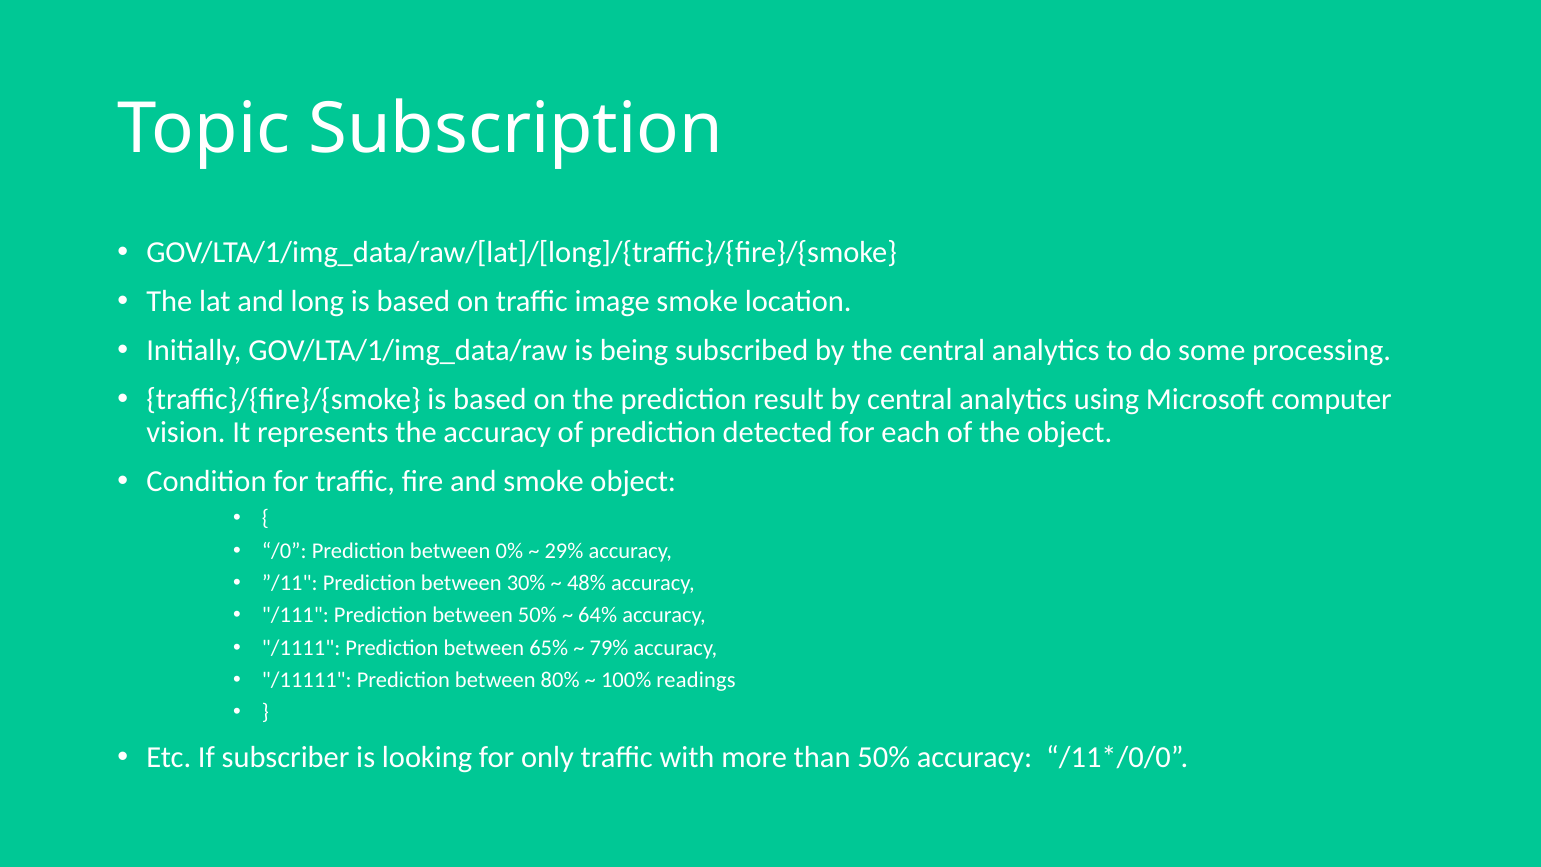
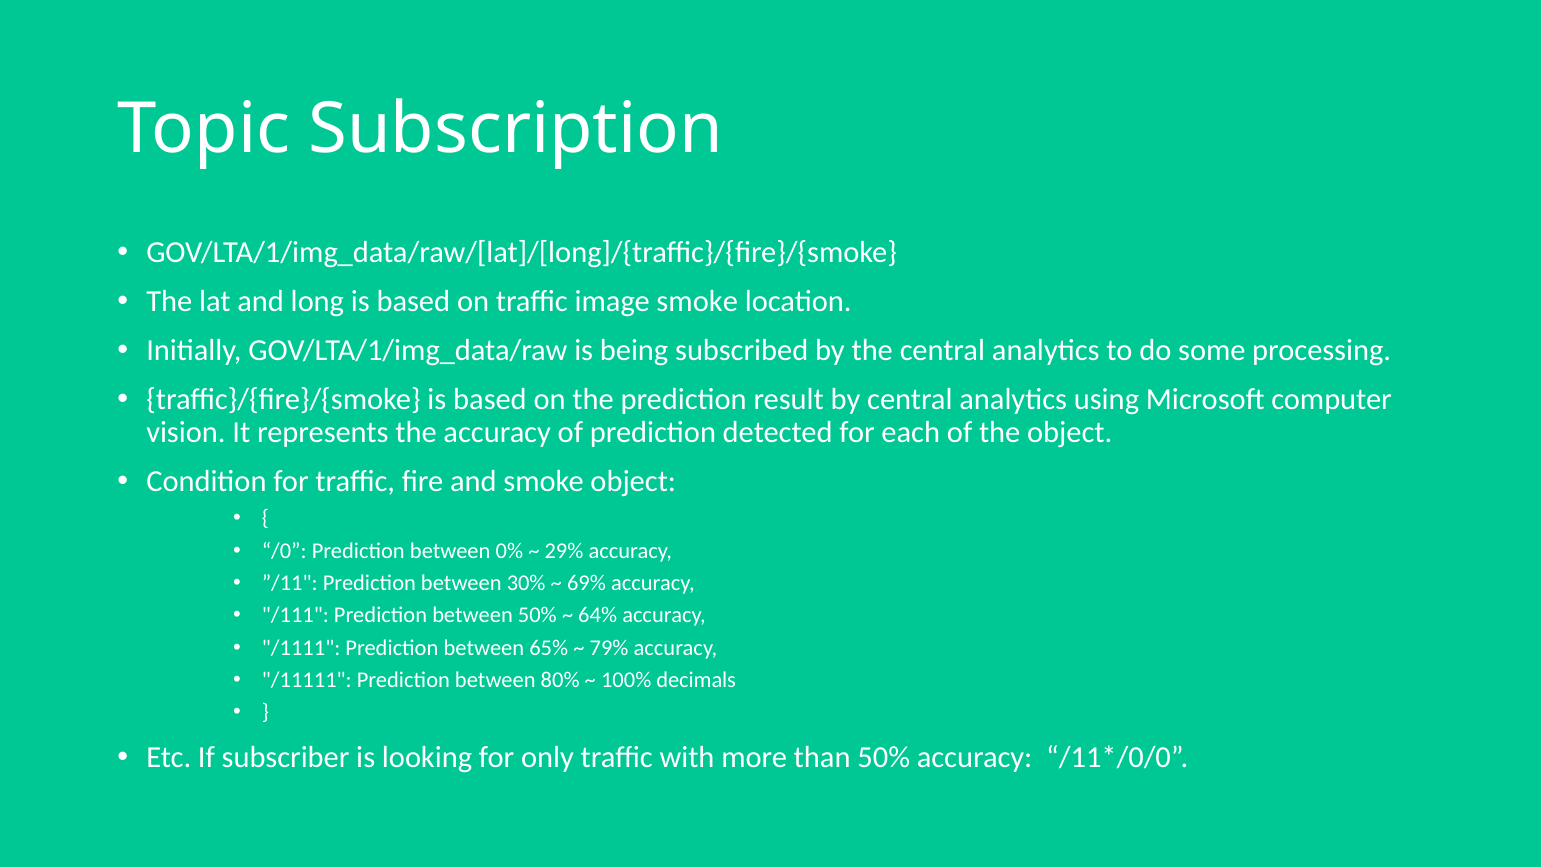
48%: 48% -> 69%
readings: readings -> decimals
